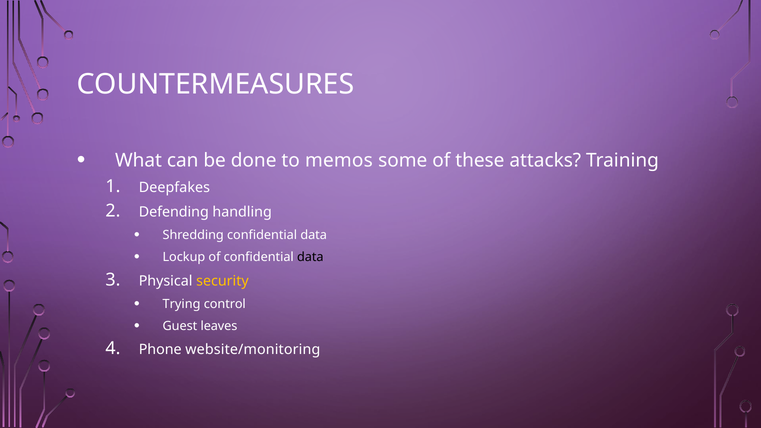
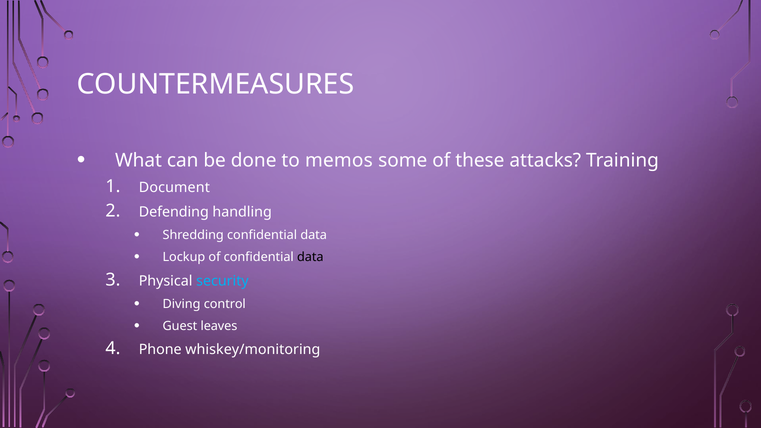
Deepfakes: Deepfakes -> Document
security colour: yellow -> light blue
Trying: Trying -> Diving
website/monitoring: website/monitoring -> whiskey/monitoring
